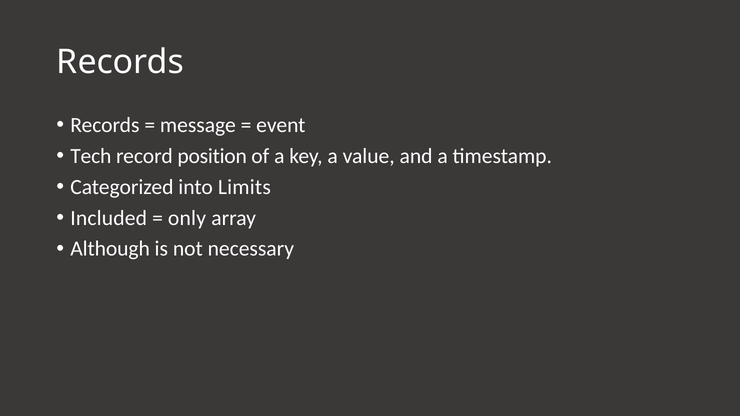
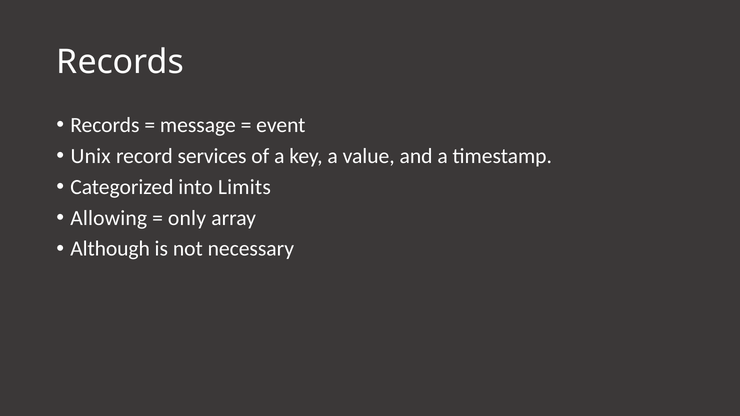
Tech: Tech -> Unix
position: position -> services
Included: Included -> Allowing
